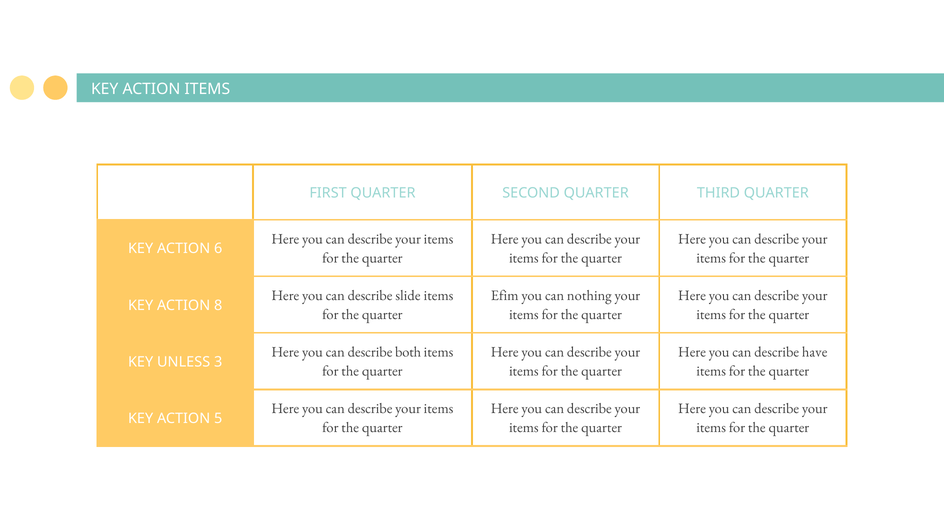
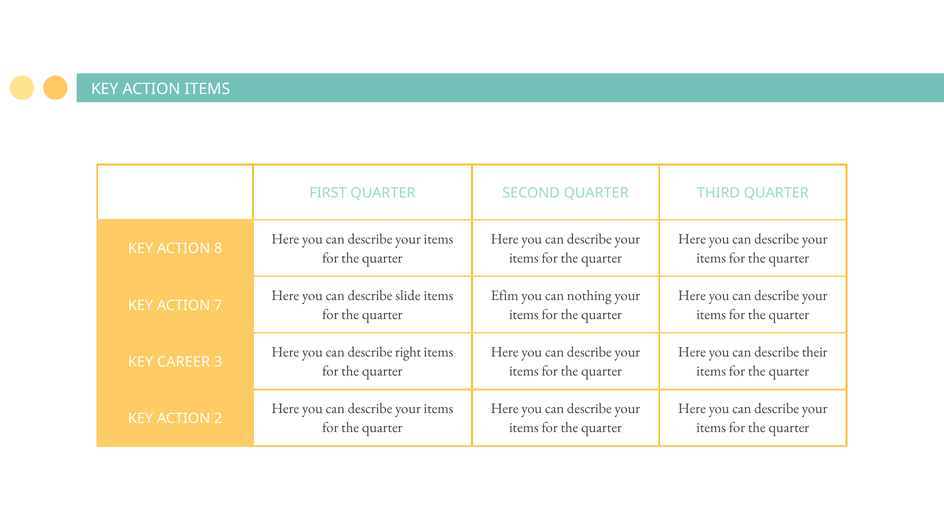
6: 6 -> 8
8: 8 -> 7
both: both -> right
have: have -> their
UNLESS: UNLESS -> CAREER
5: 5 -> 2
